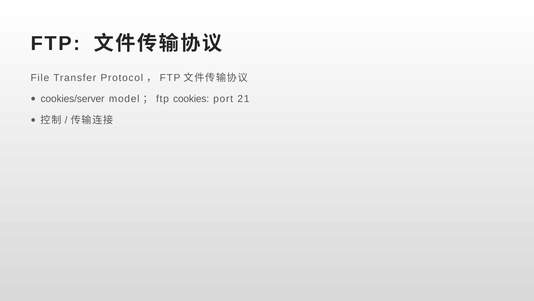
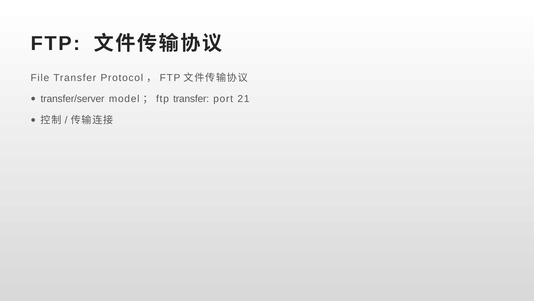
cookies/server: cookies/server -> transfer/server
ftp cookies: cookies -> transfer
